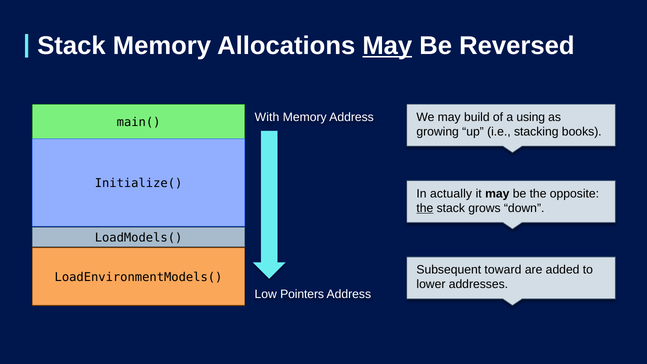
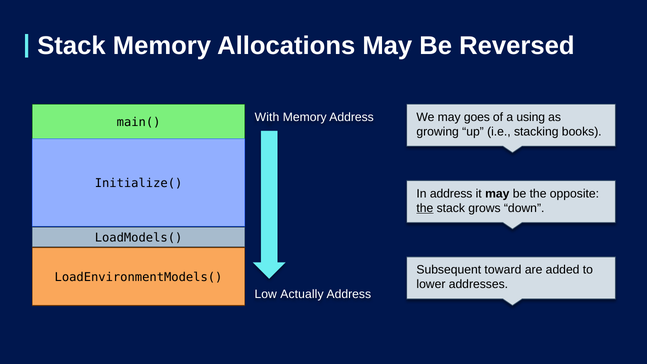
May at (387, 46) underline: present -> none
build: build -> goes
In actually: actually -> address
Pointers: Pointers -> Actually
